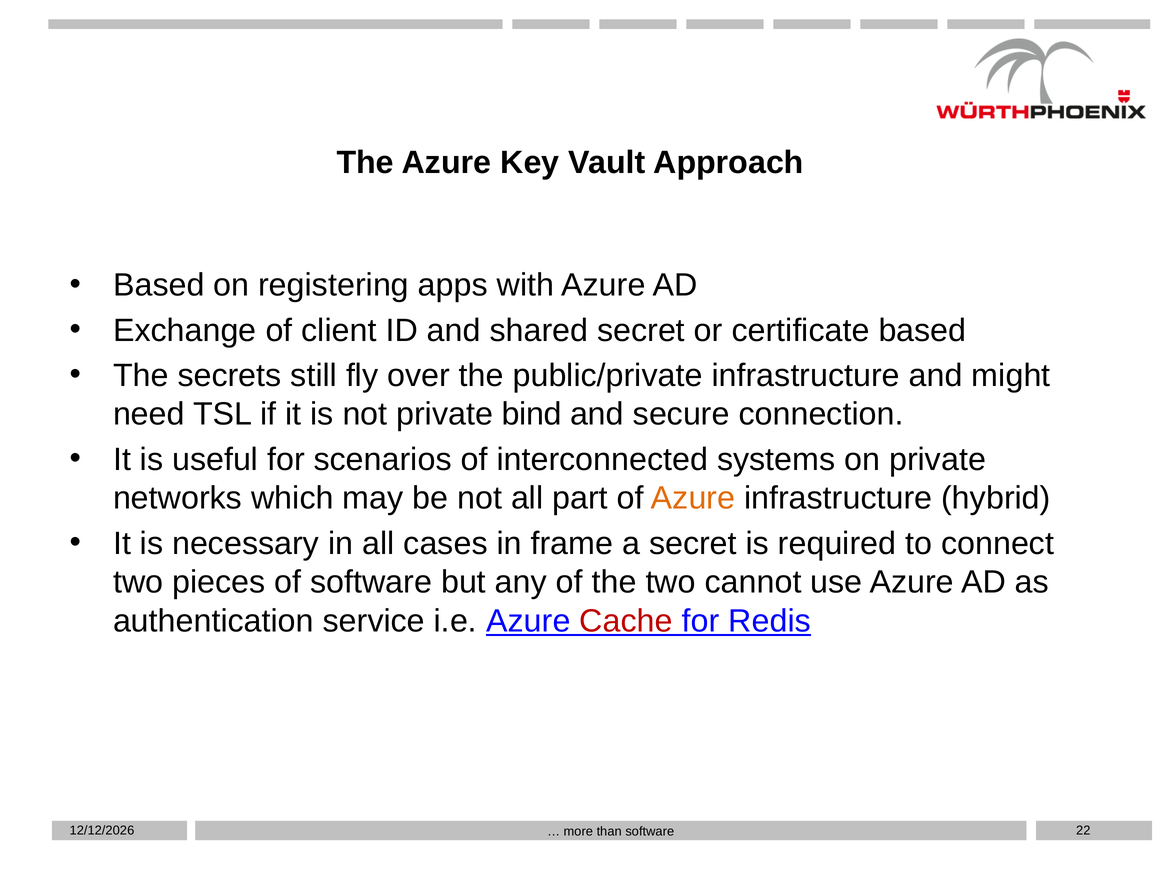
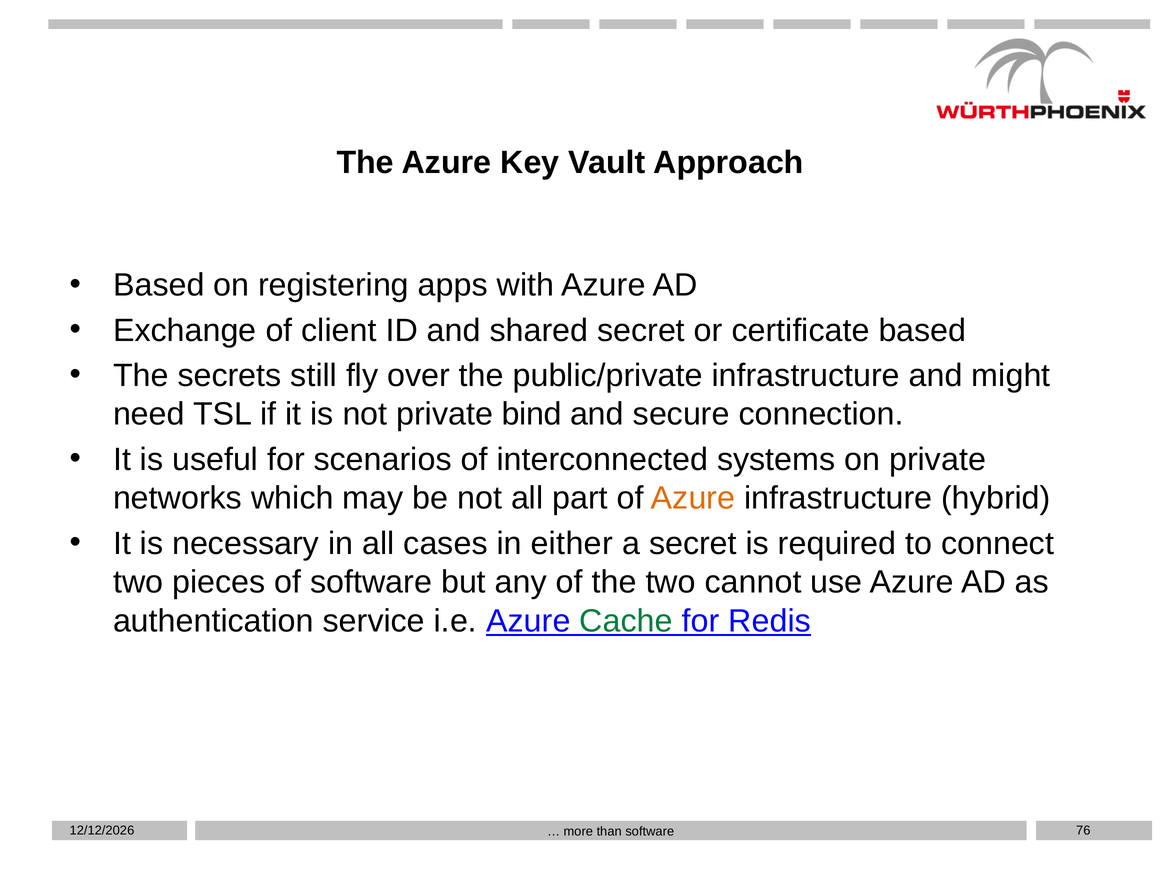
frame: frame -> either
Cache colour: red -> green
22: 22 -> 76
